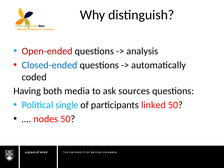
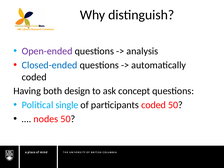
Open-ended colour: red -> purple
media: media -> design
sources: sources -> concept
participants linked: linked -> coded
